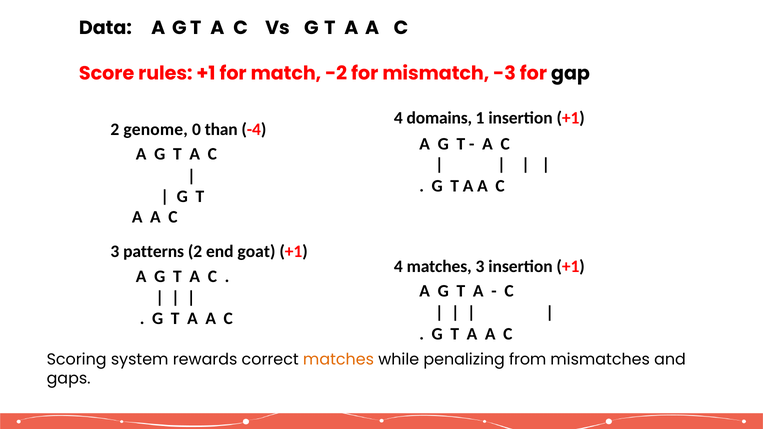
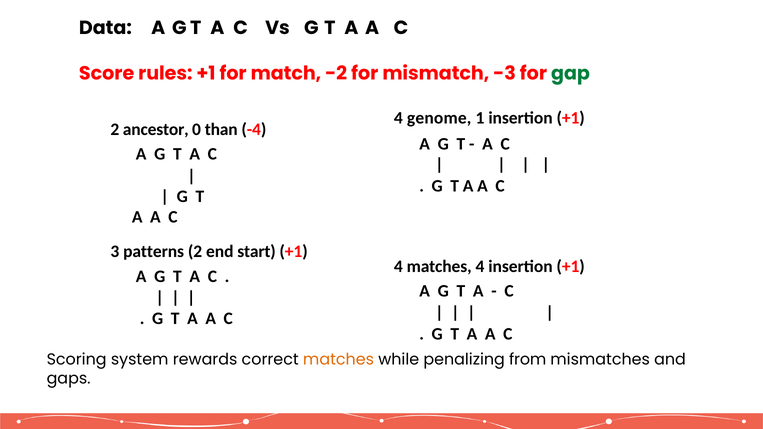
gap colour: black -> green
domains: domains -> genome
genome: genome -> ancestor
goat: goat -> start
matches 3: 3 -> 4
